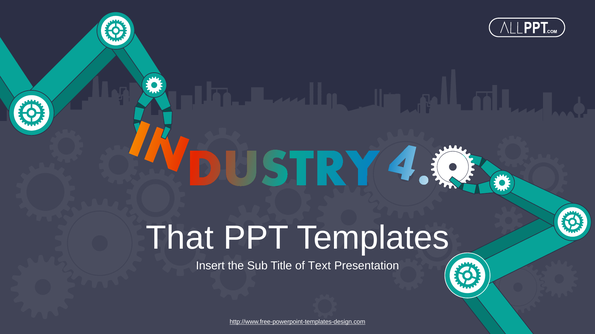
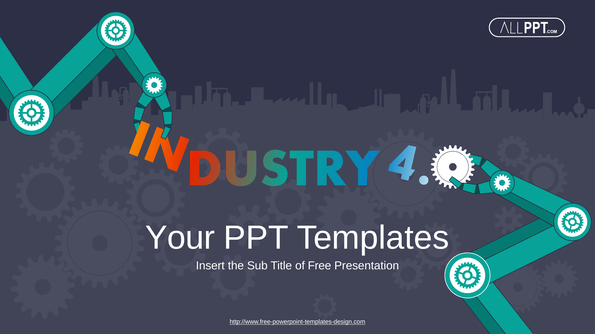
That: That -> Your
Text: Text -> Free
